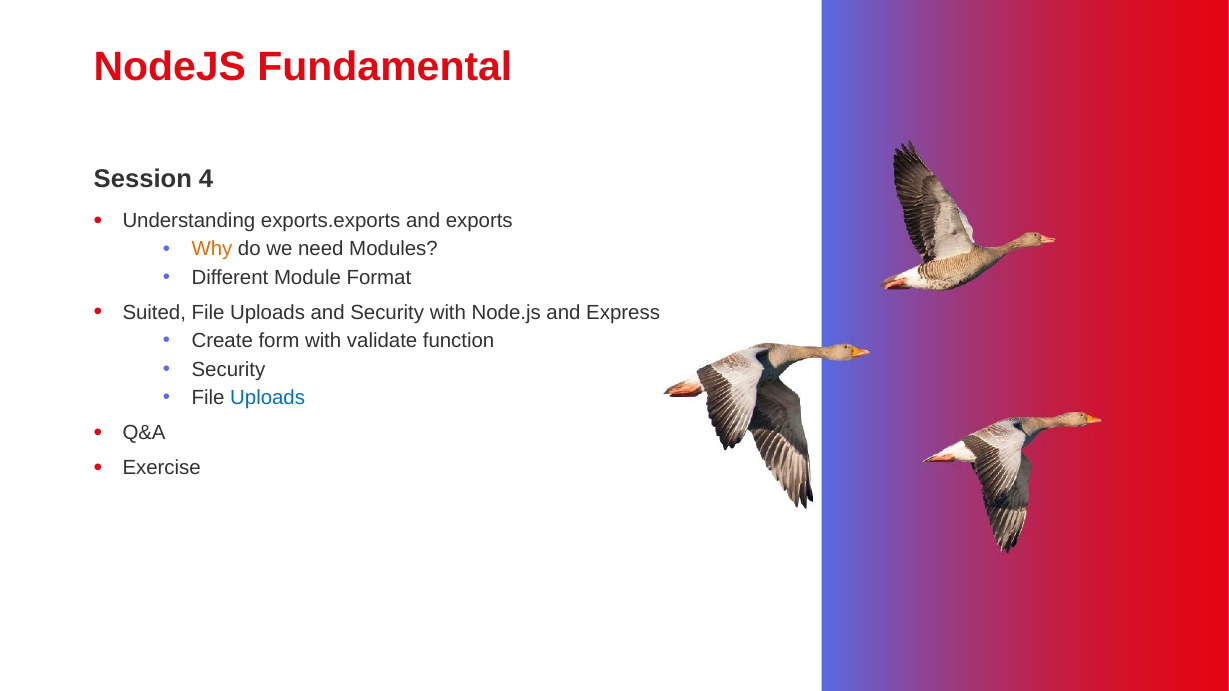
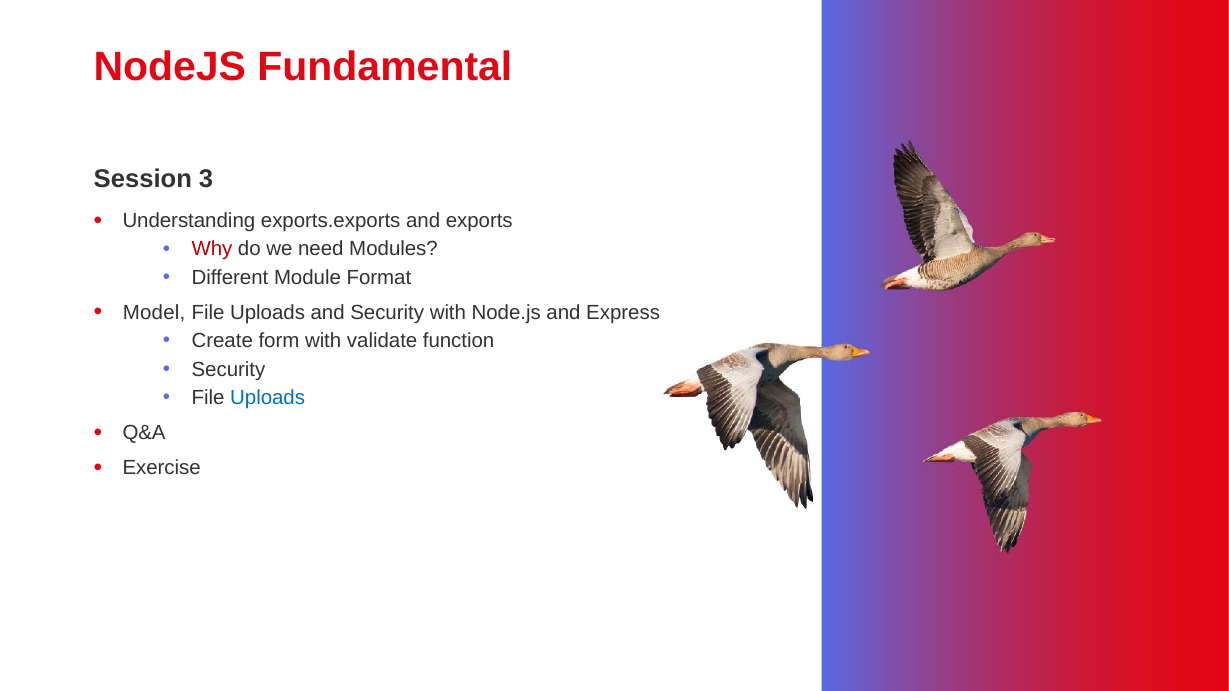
4: 4 -> 3
Why colour: orange -> red
Suited: Suited -> Model
